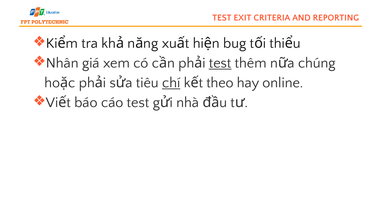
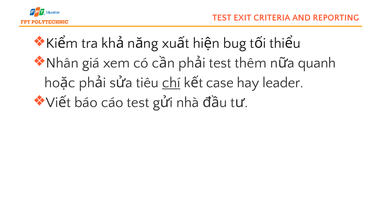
test at (220, 63) underline: present -> none
chúng: chúng -> quanh
theo: theo -> case
online: online -> leader
